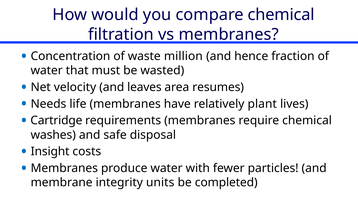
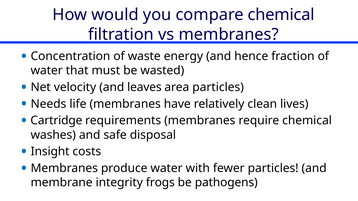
million: million -> energy
area resumes: resumes -> particles
plant: plant -> clean
units: units -> frogs
completed: completed -> pathogens
